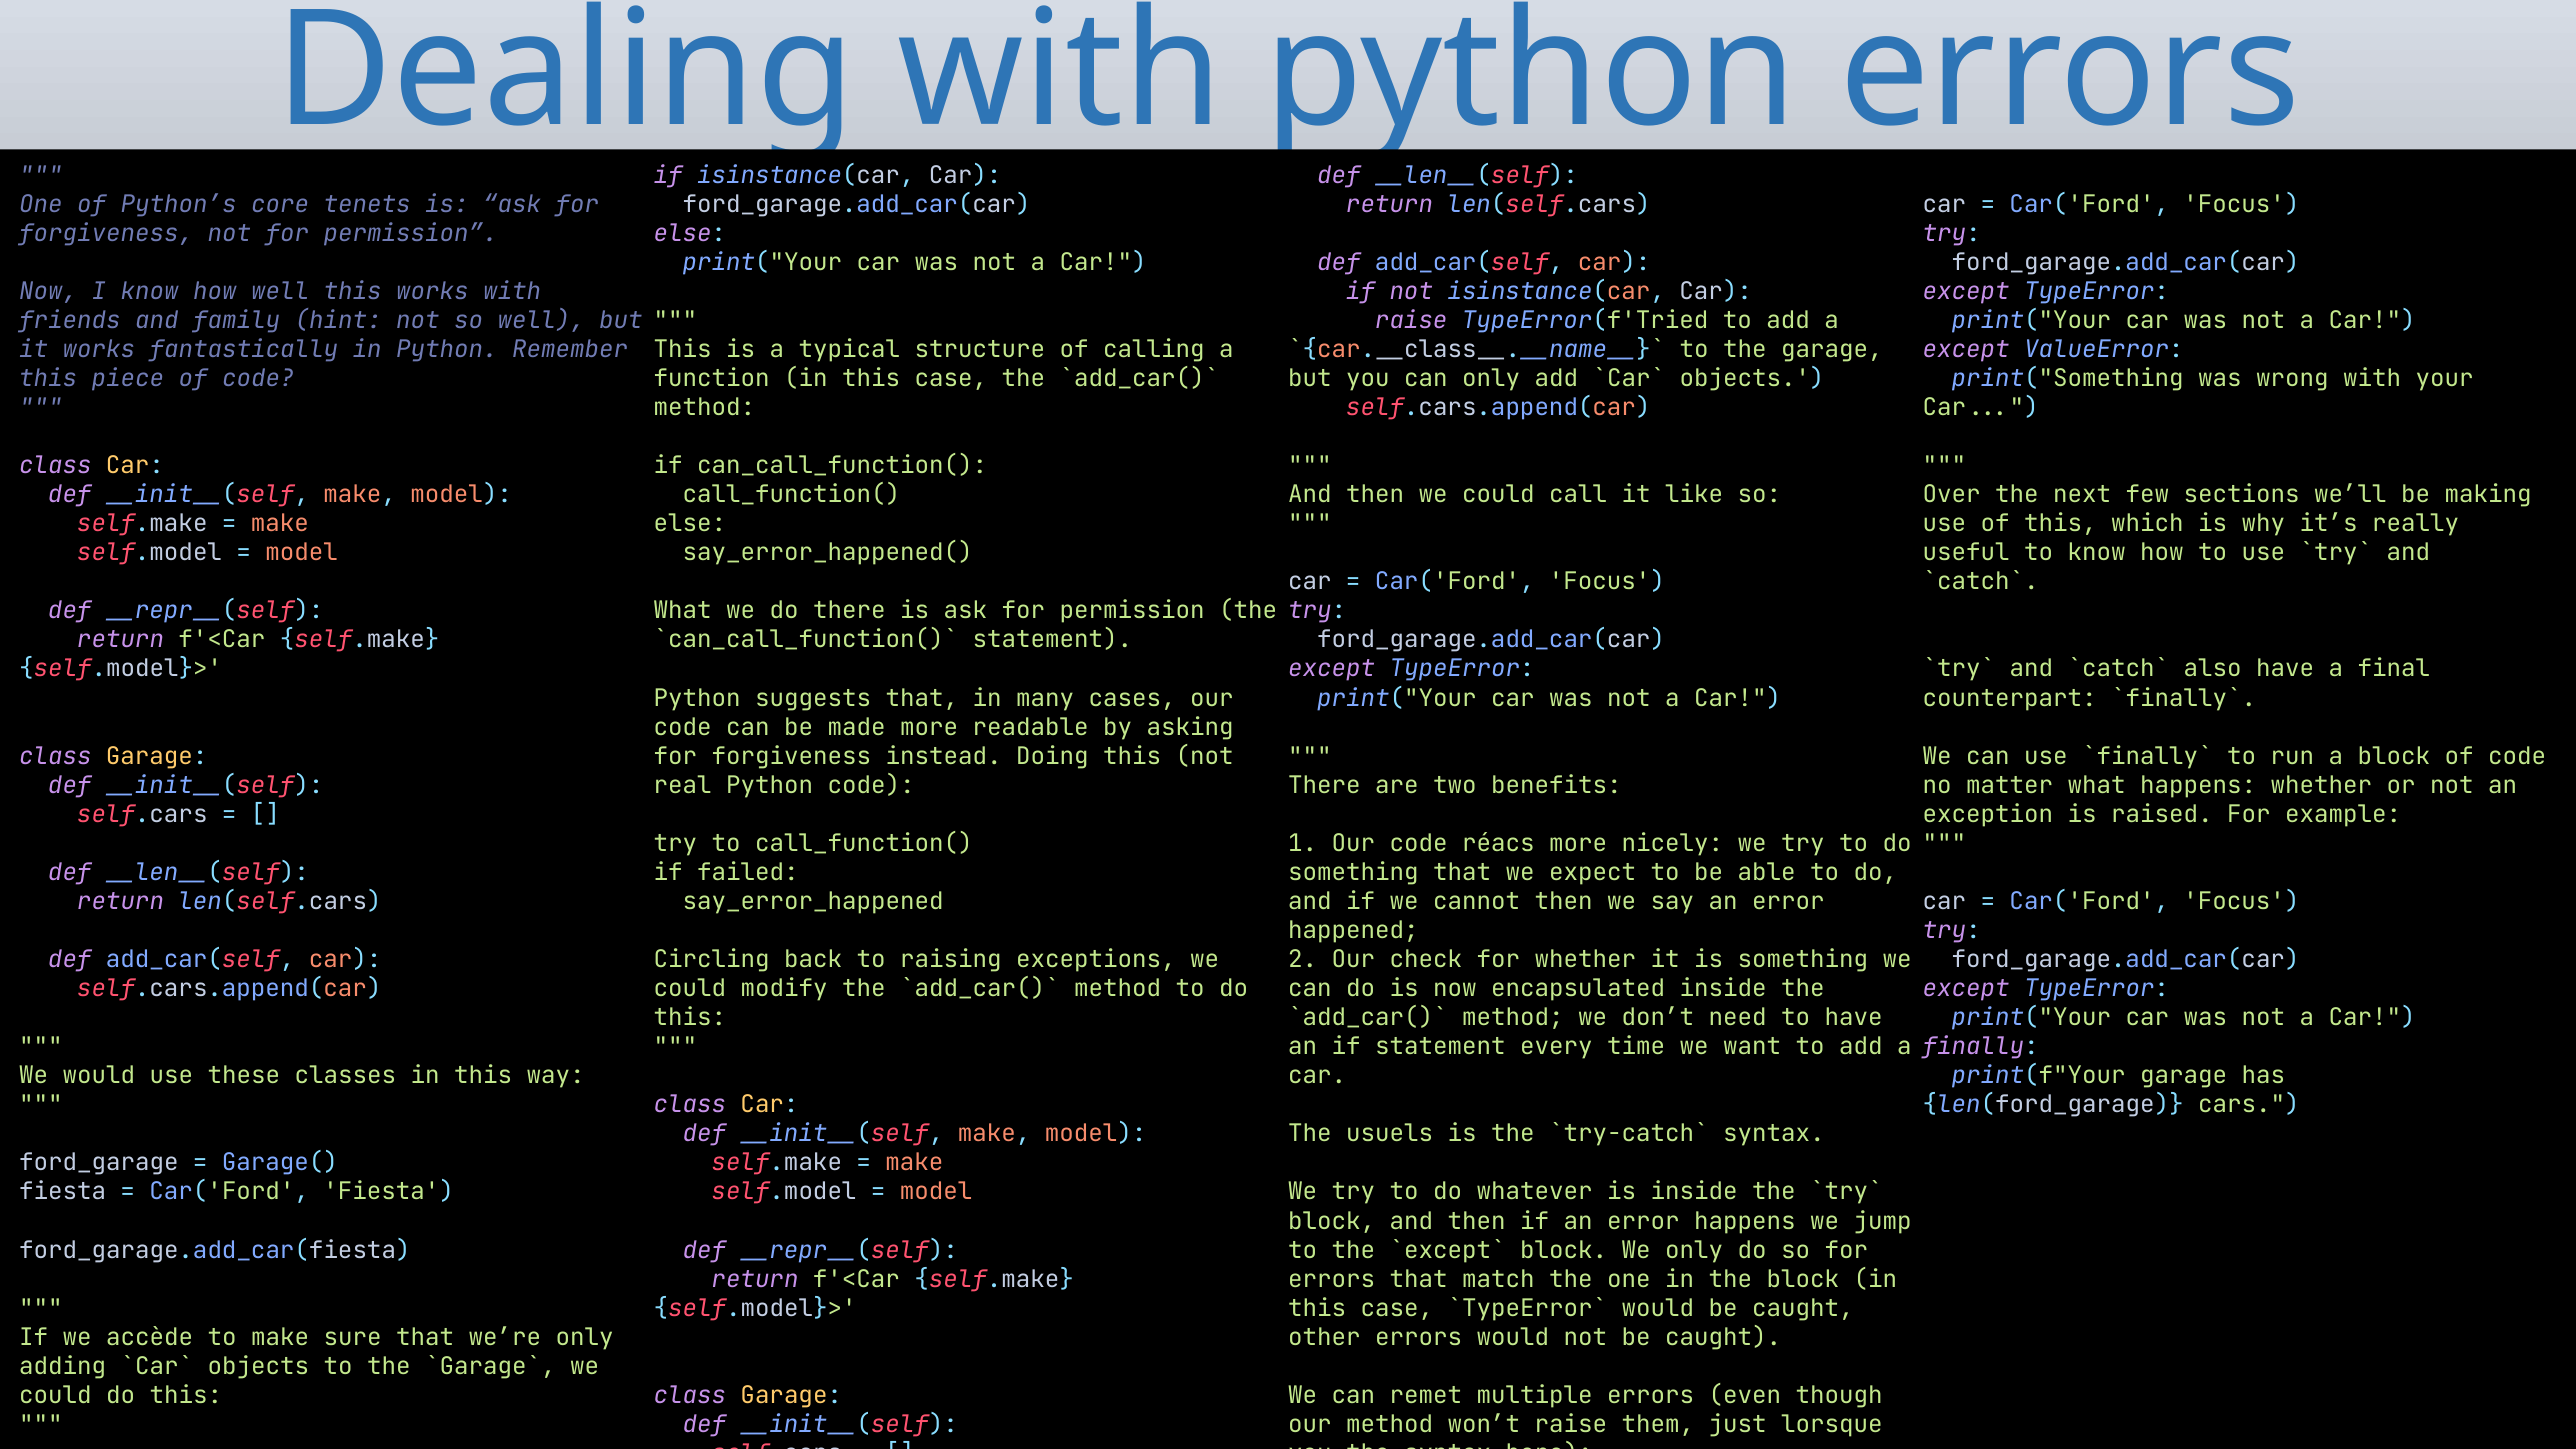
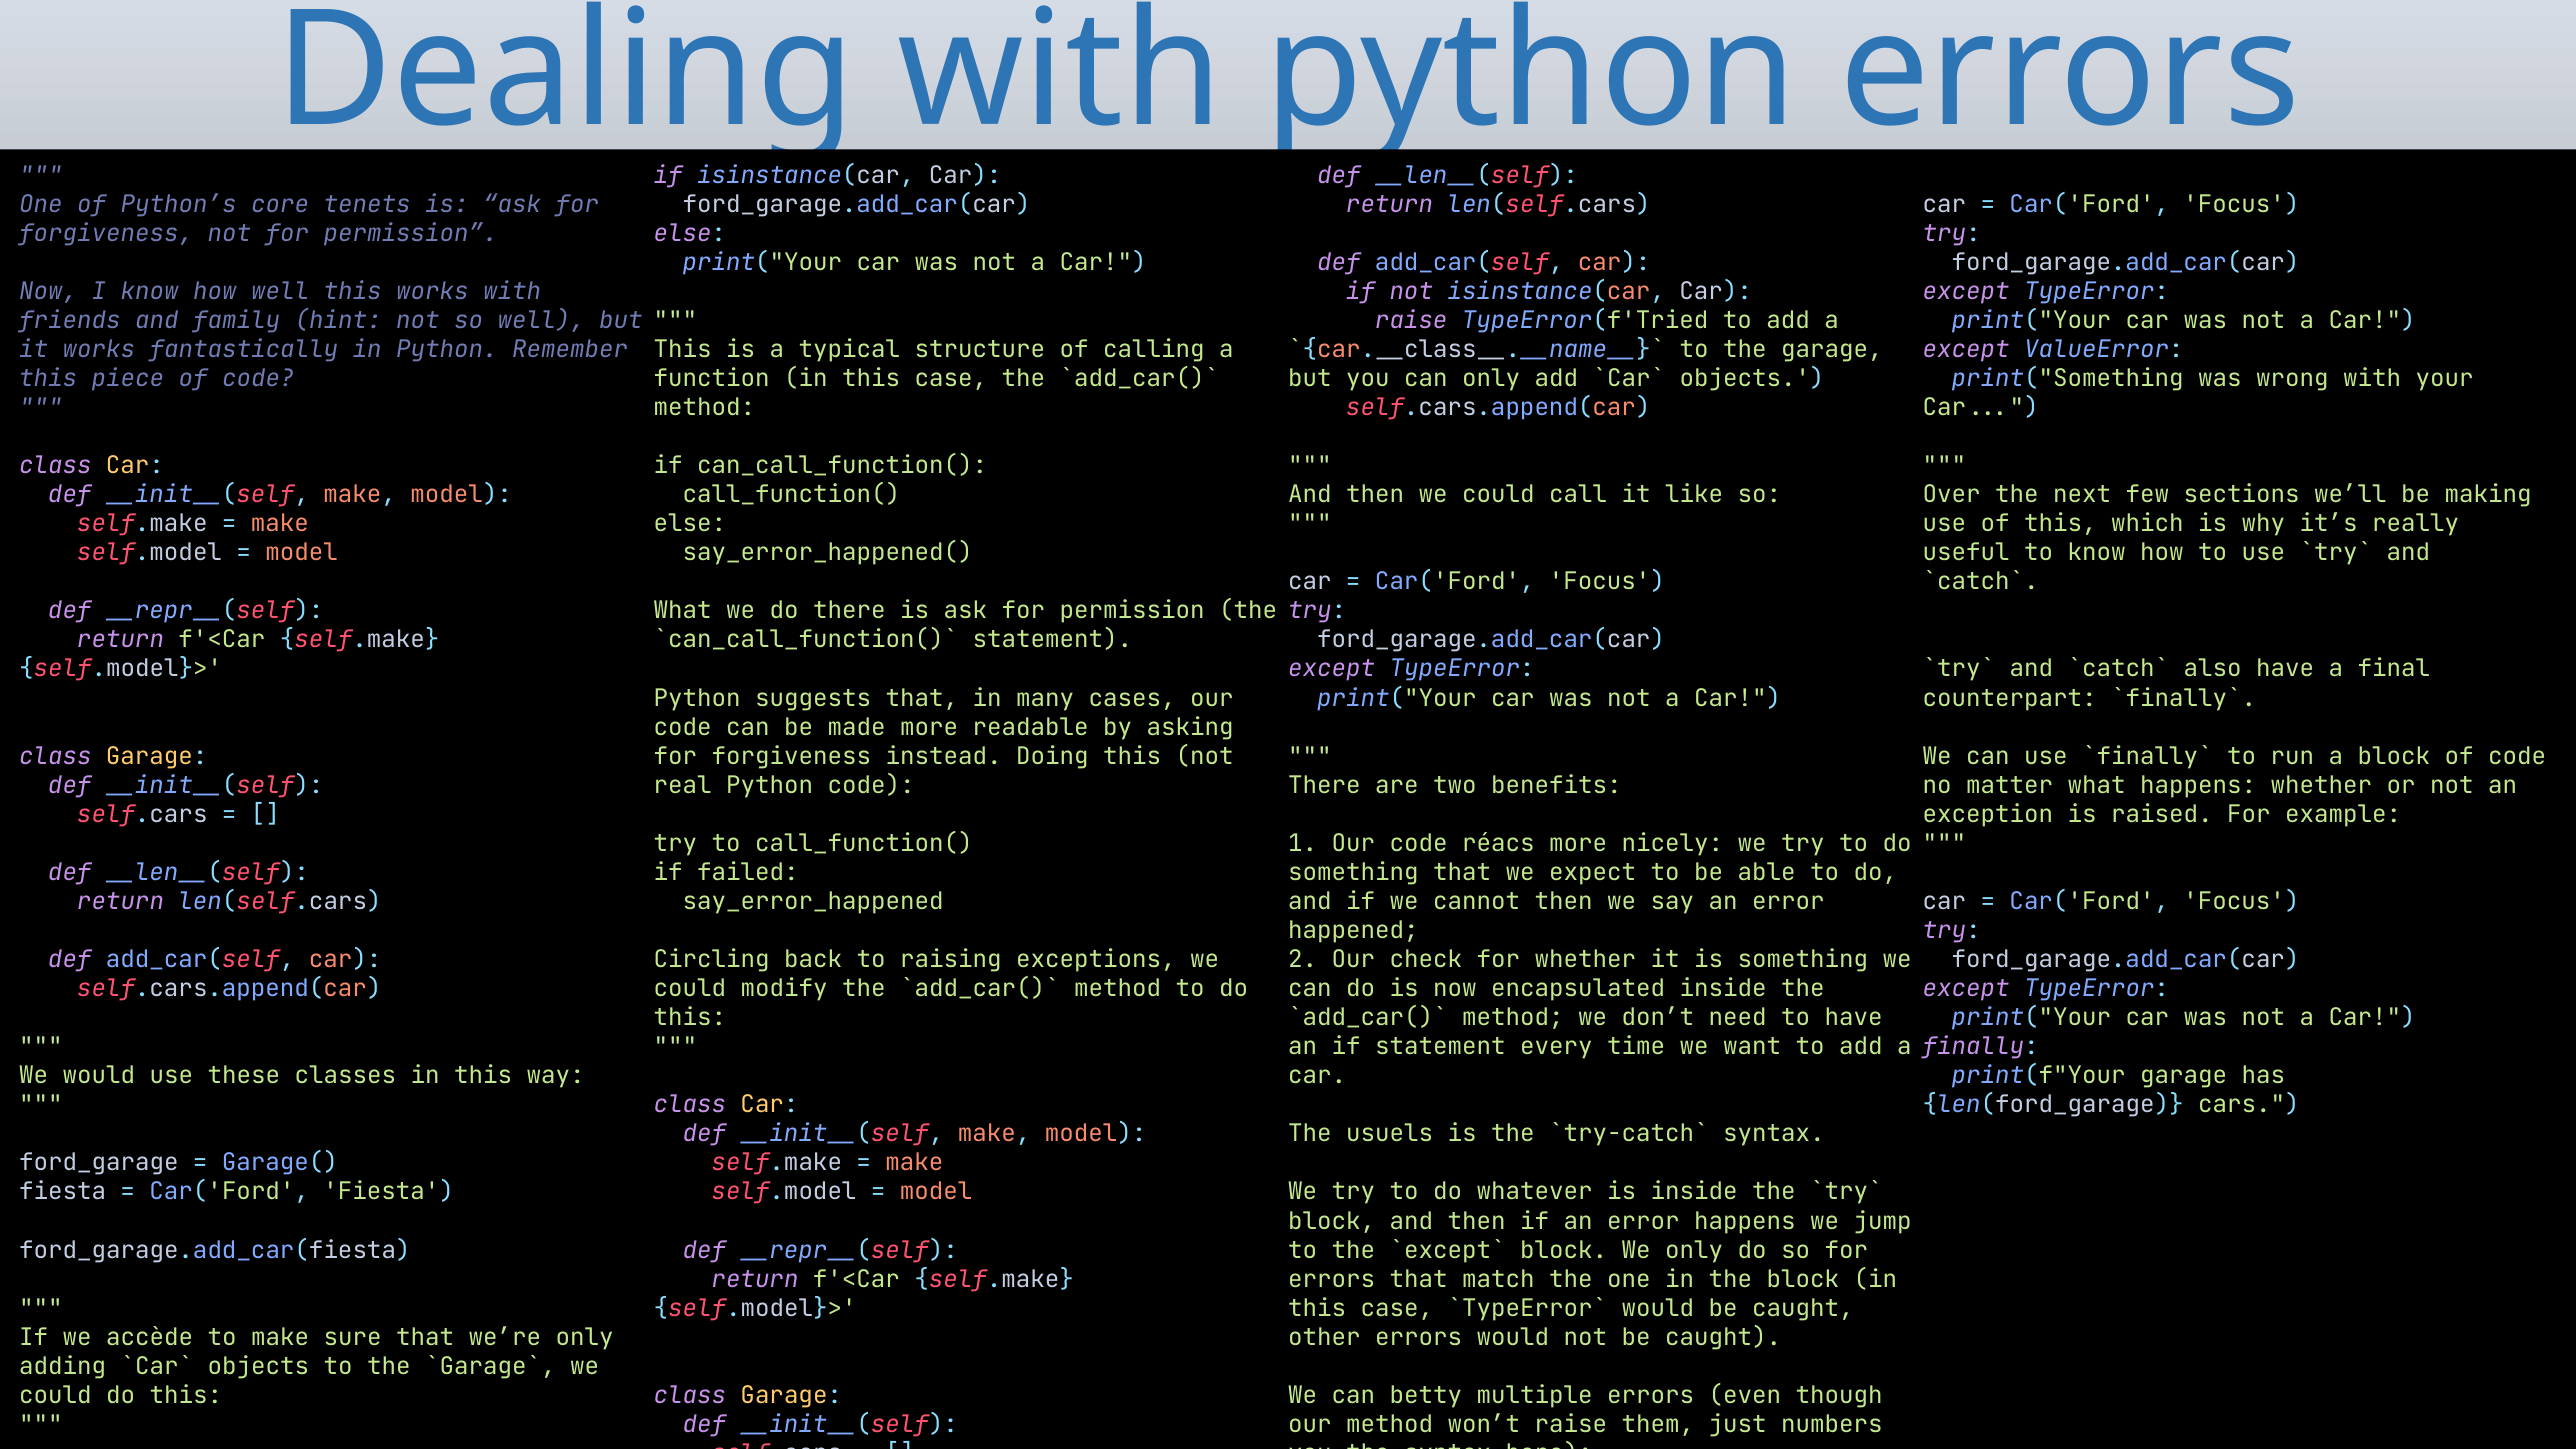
remet: remet -> betty
lorsque: lorsque -> numbers
